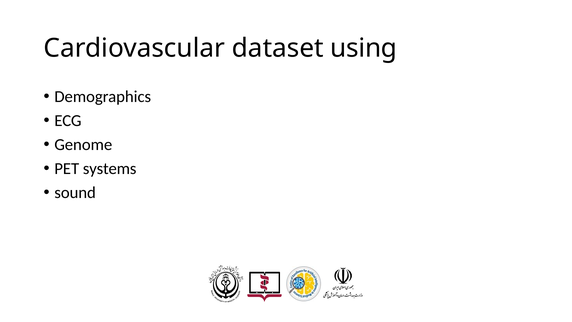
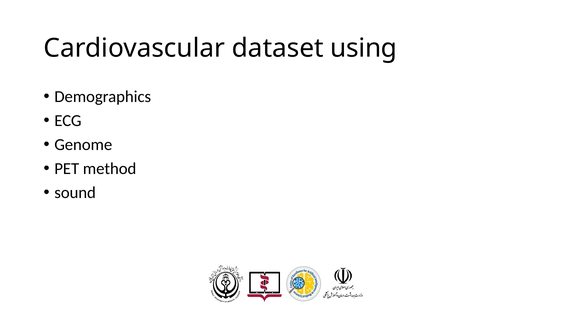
systems: systems -> method
